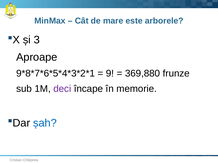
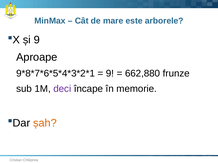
și 3: 3 -> 9
369,880: 369,880 -> 662,880
șah colour: blue -> orange
